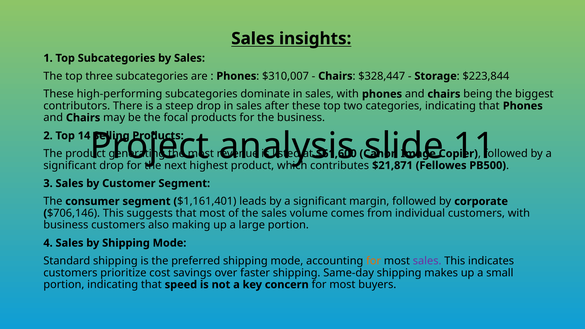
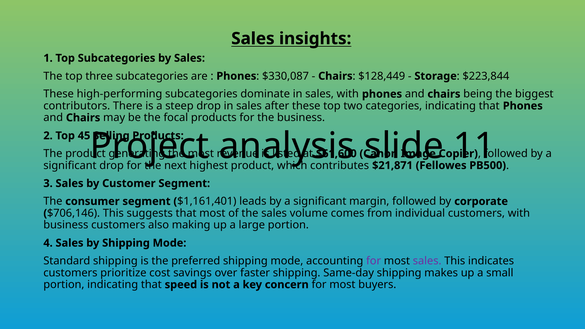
$310,007: $310,007 -> $330,087
$328,447: $328,447 -> $128,449
14: 14 -> 45
for at (374, 261) colour: orange -> purple
